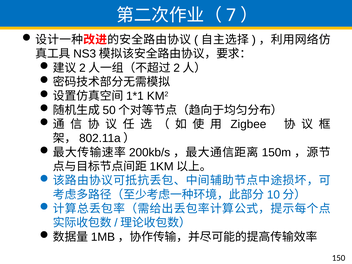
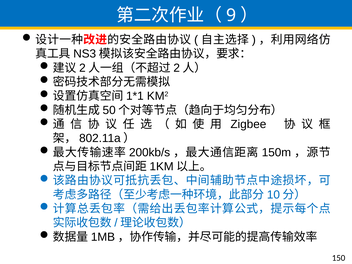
7: 7 -> 9
